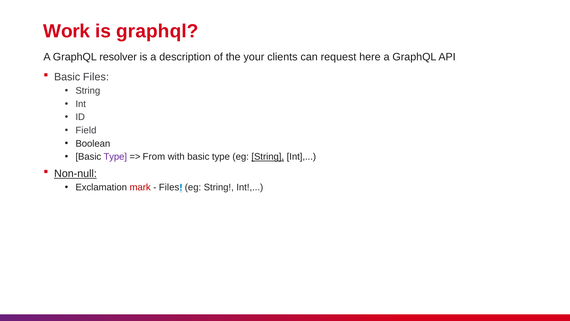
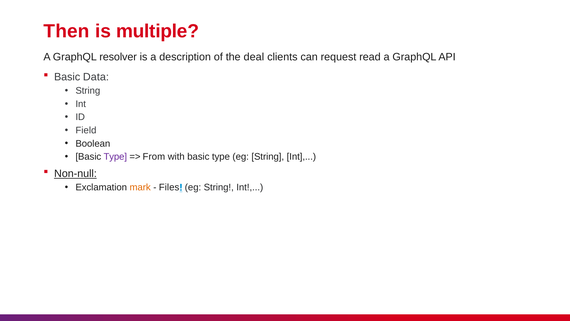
Work: Work -> Then
is graphql: graphql -> multiple
your: your -> deal
here: here -> read
Basic Files: Files -> Data
String at (268, 157) underline: present -> none
mark colour: red -> orange
